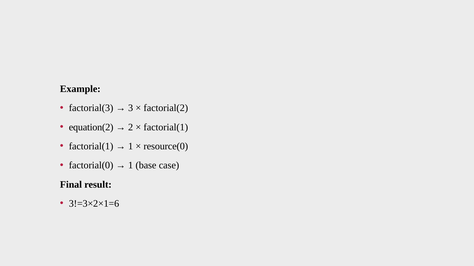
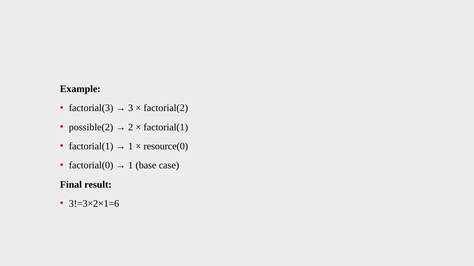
equation(2: equation(2 -> possible(2
